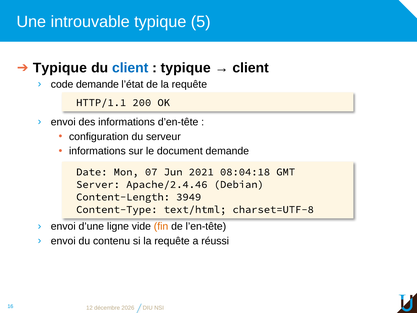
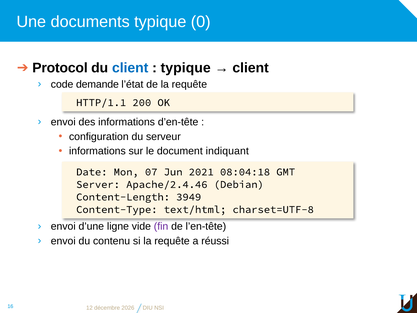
introuvable: introuvable -> documents
5: 5 -> 0
Typique at (60, 68): Typique -> Protocol
document demande: demande -> indiquant
fin colour: orange -> purple
